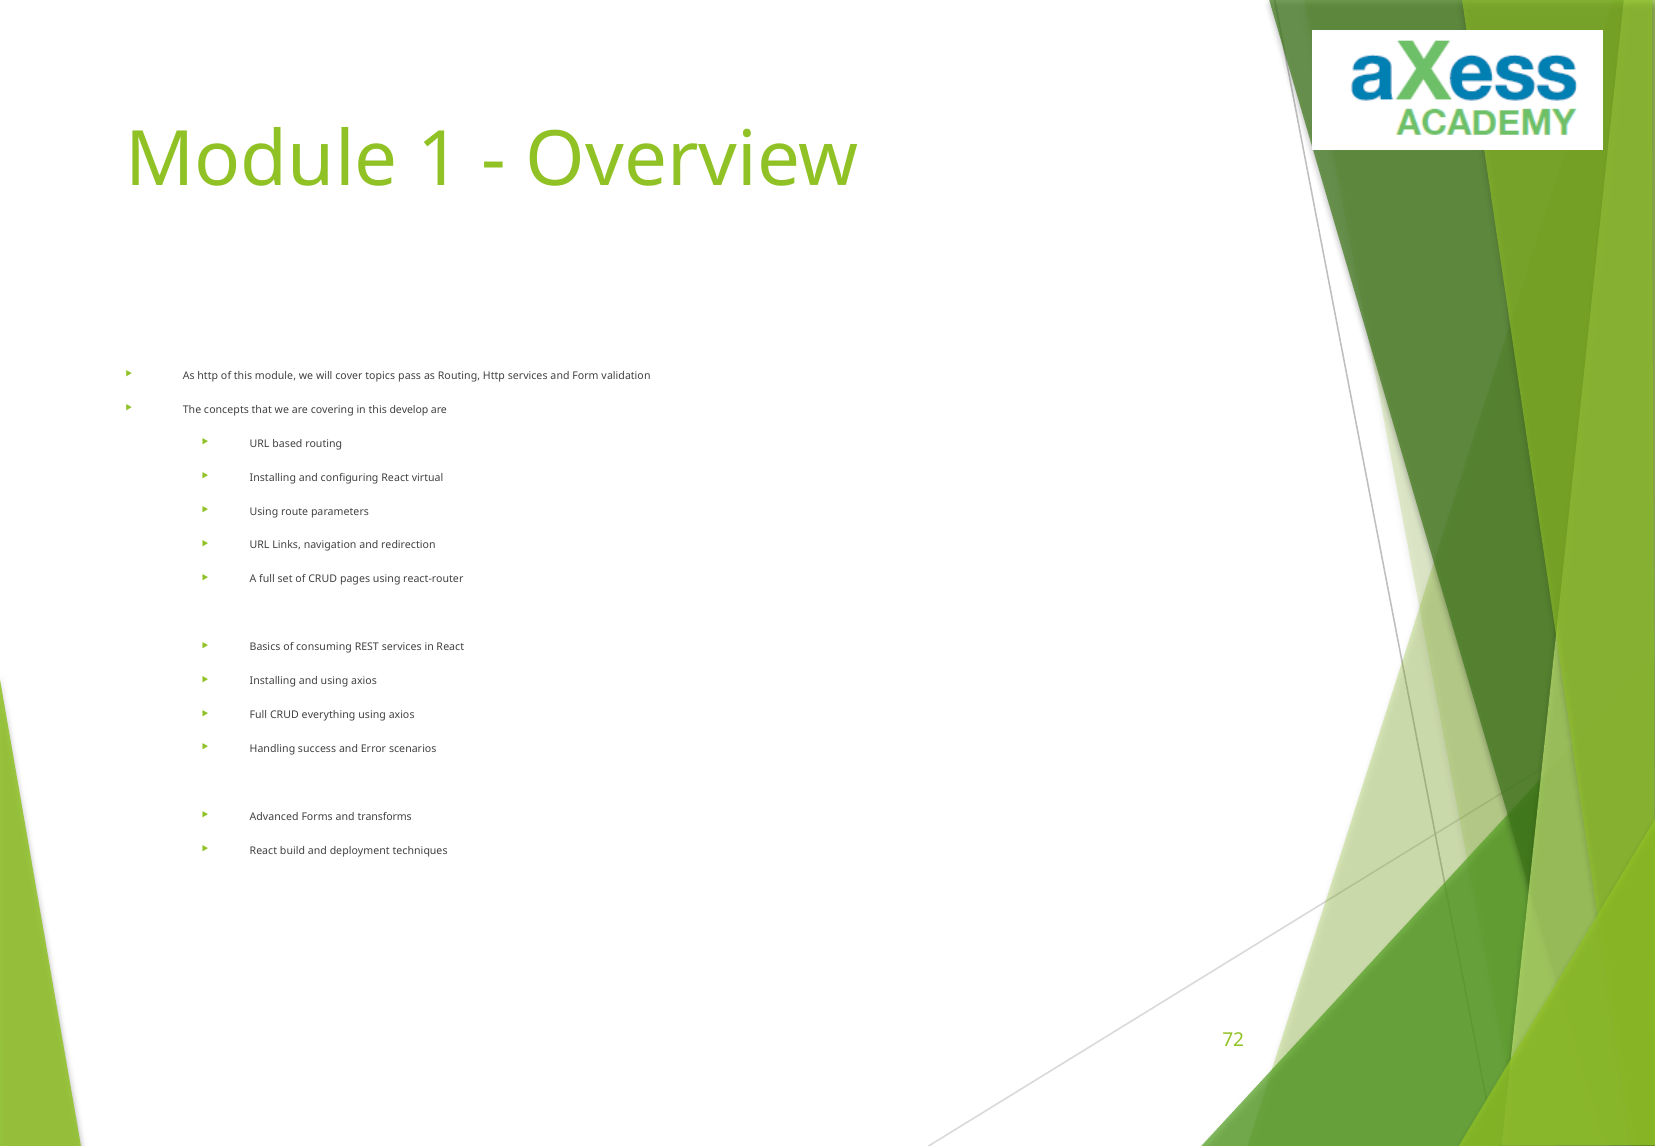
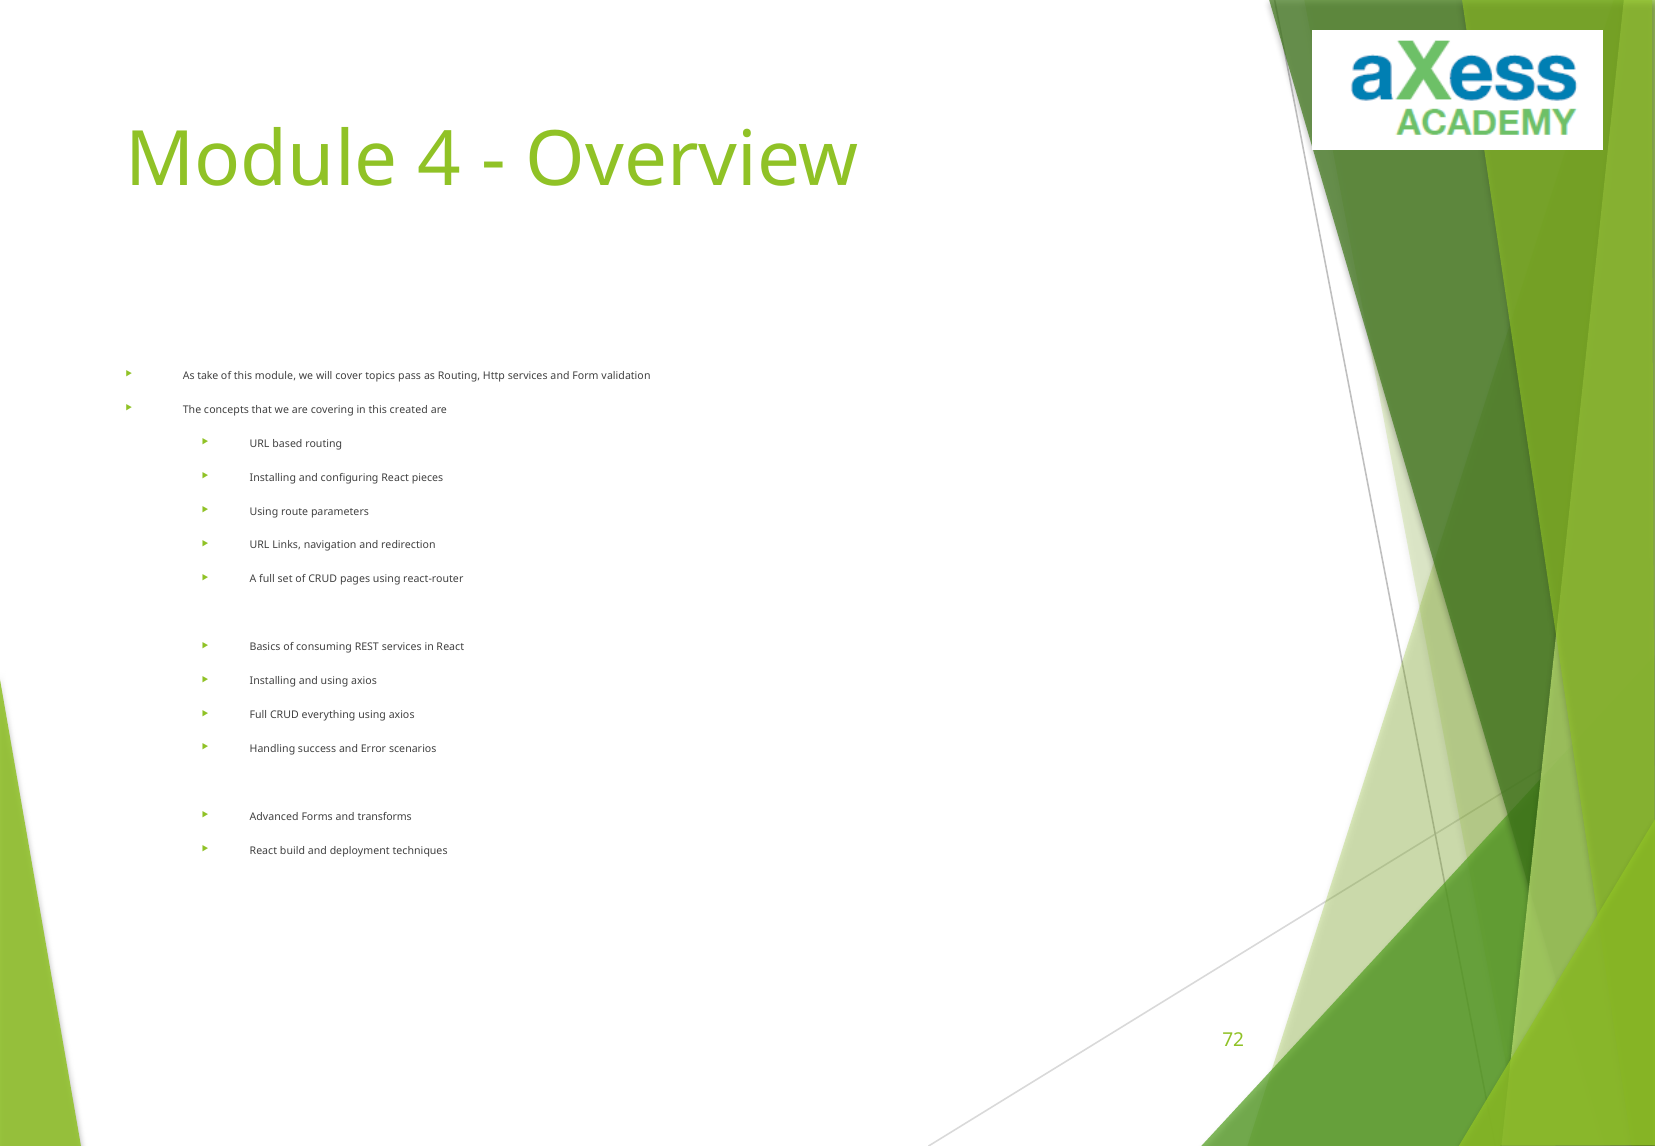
1: 1 -> 4
As http: http -> take
develop: develop -> created
virtual: virtual -> pieces
